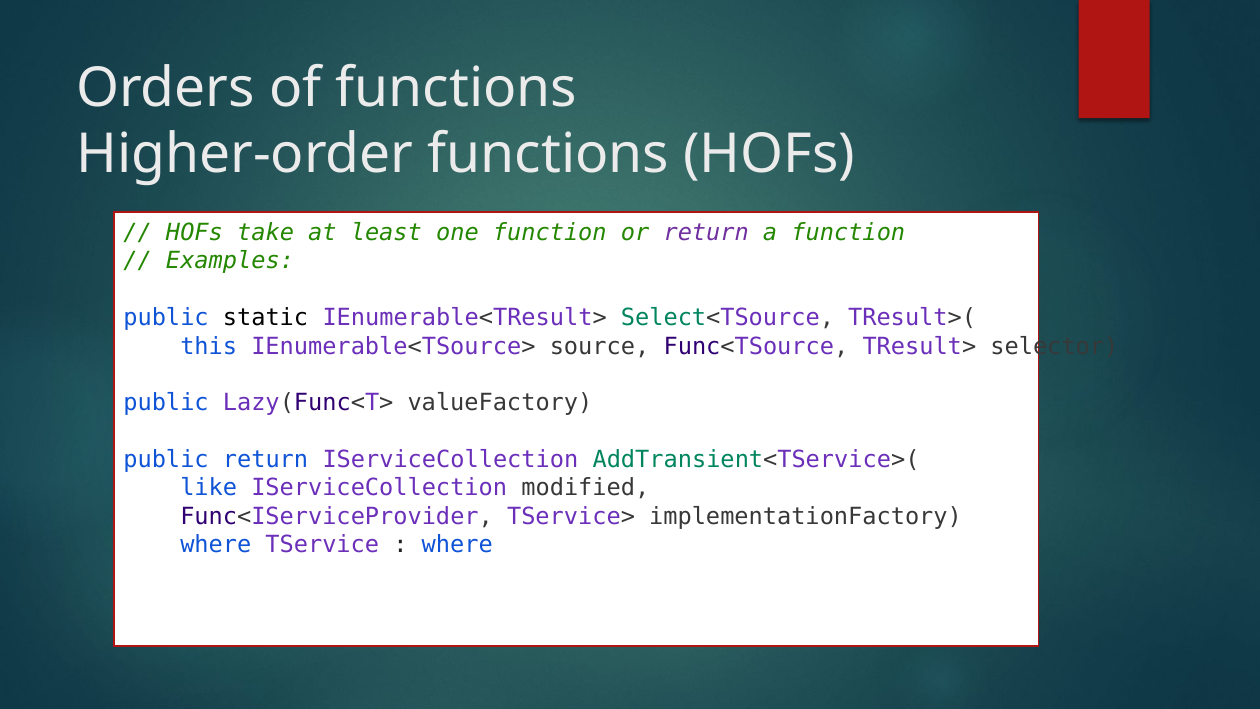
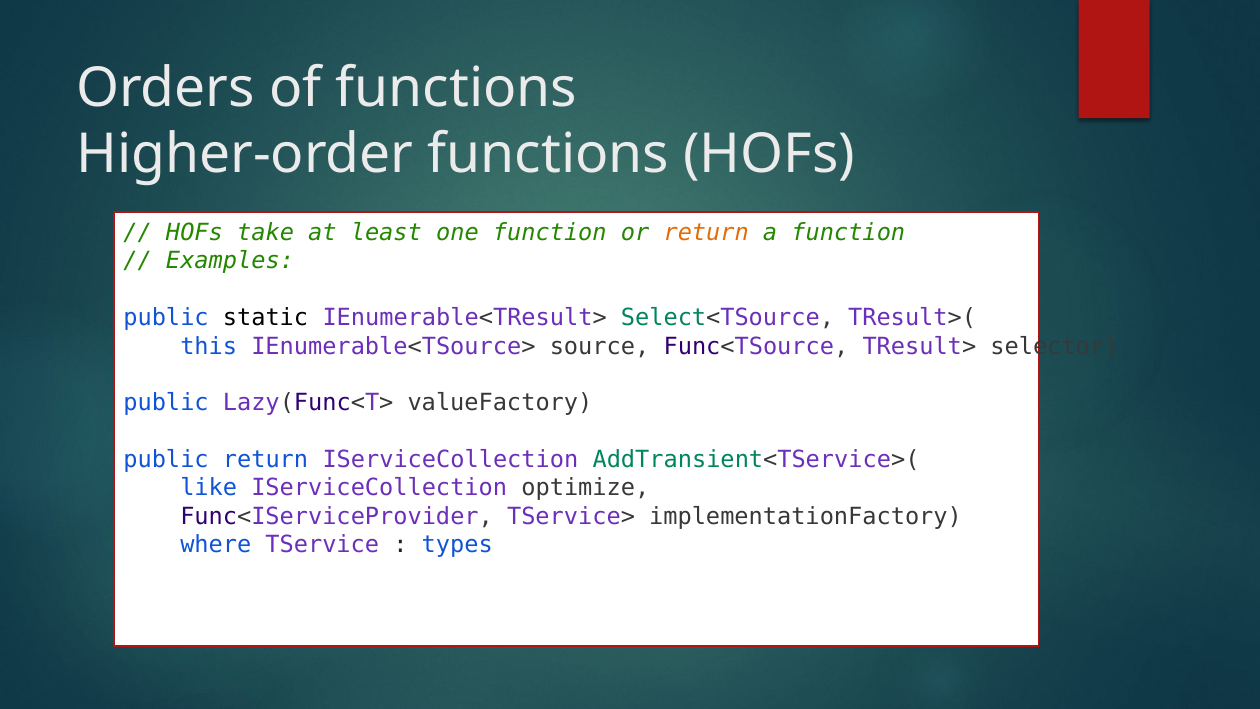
return at (706, 233) colour: purple -> orange
modified: modified -> optimize
where at (457, 545): where -> types
